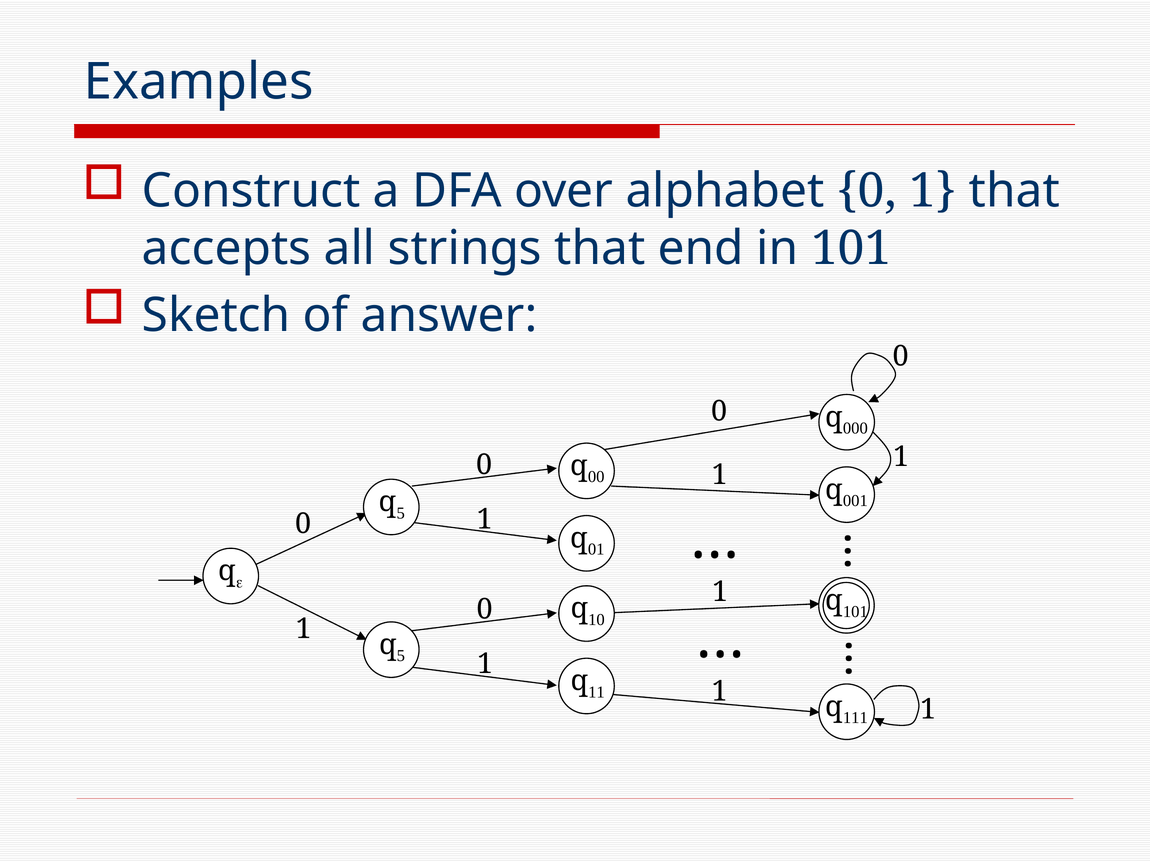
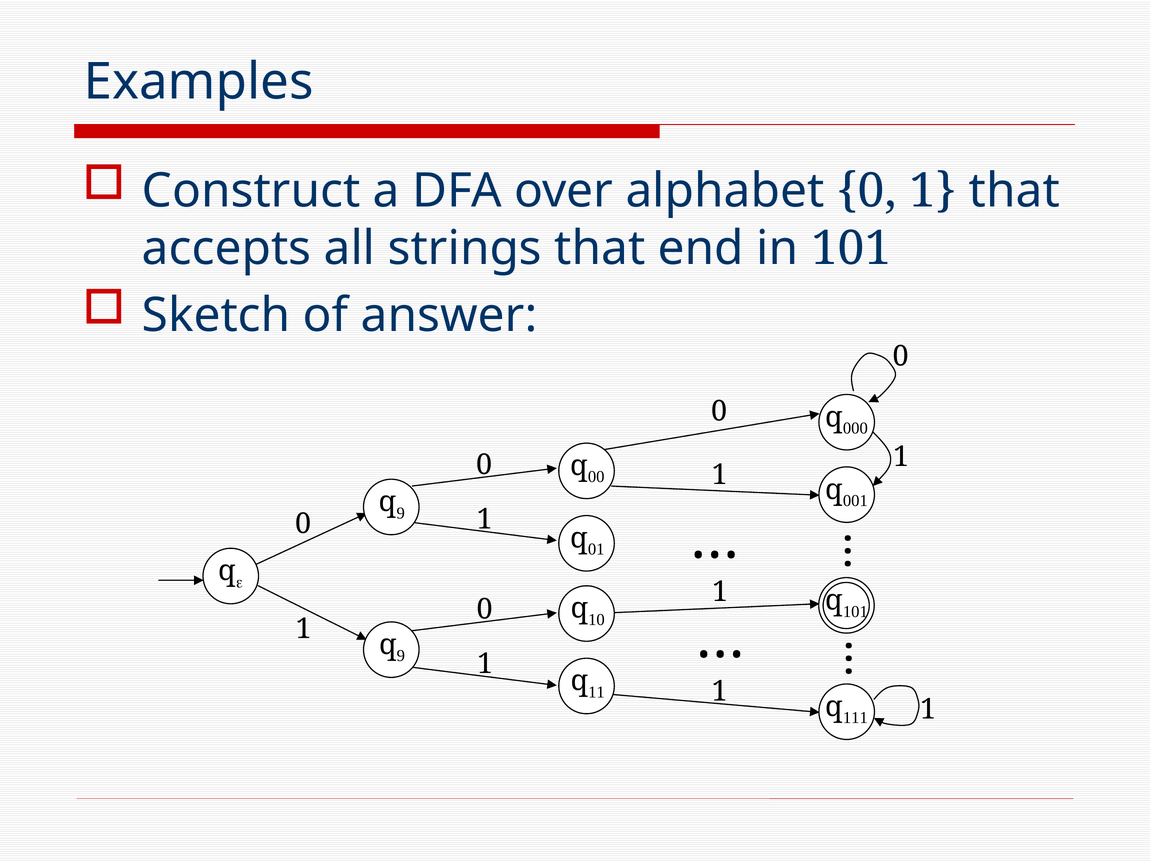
5 at (401, 513): 5 -> 9
5 at (401, 656): 5 -> 9
